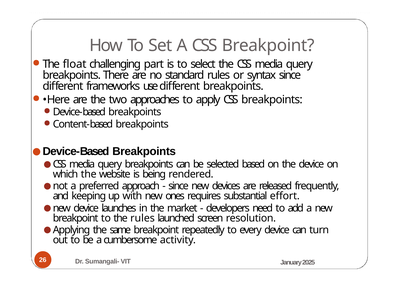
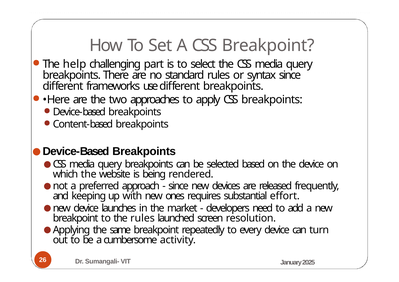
float: float -> help
